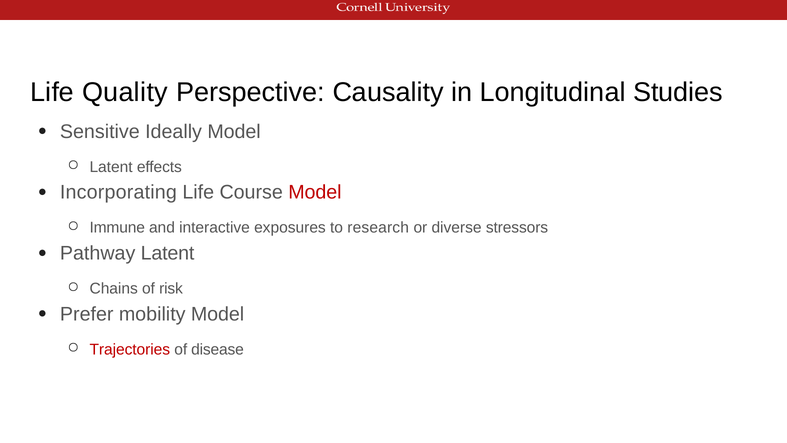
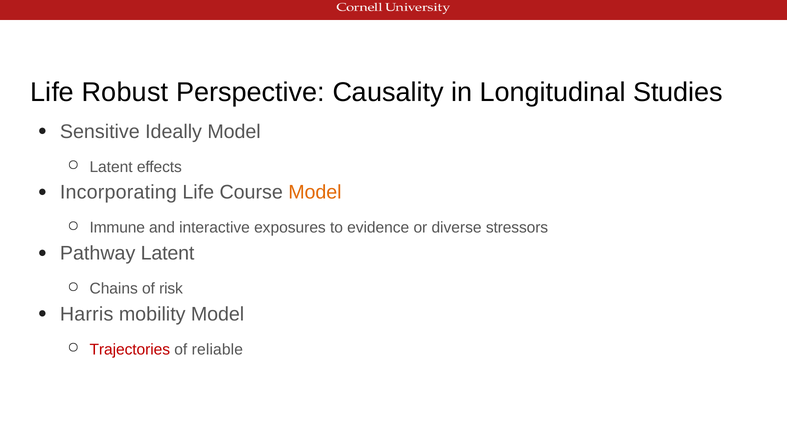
Quality: Quality -> Robust
Model at (315, 192) colour: red -> orange
research: research -> evidence
Prefer: Prefer -> Harris
disease: disease -> reliable
